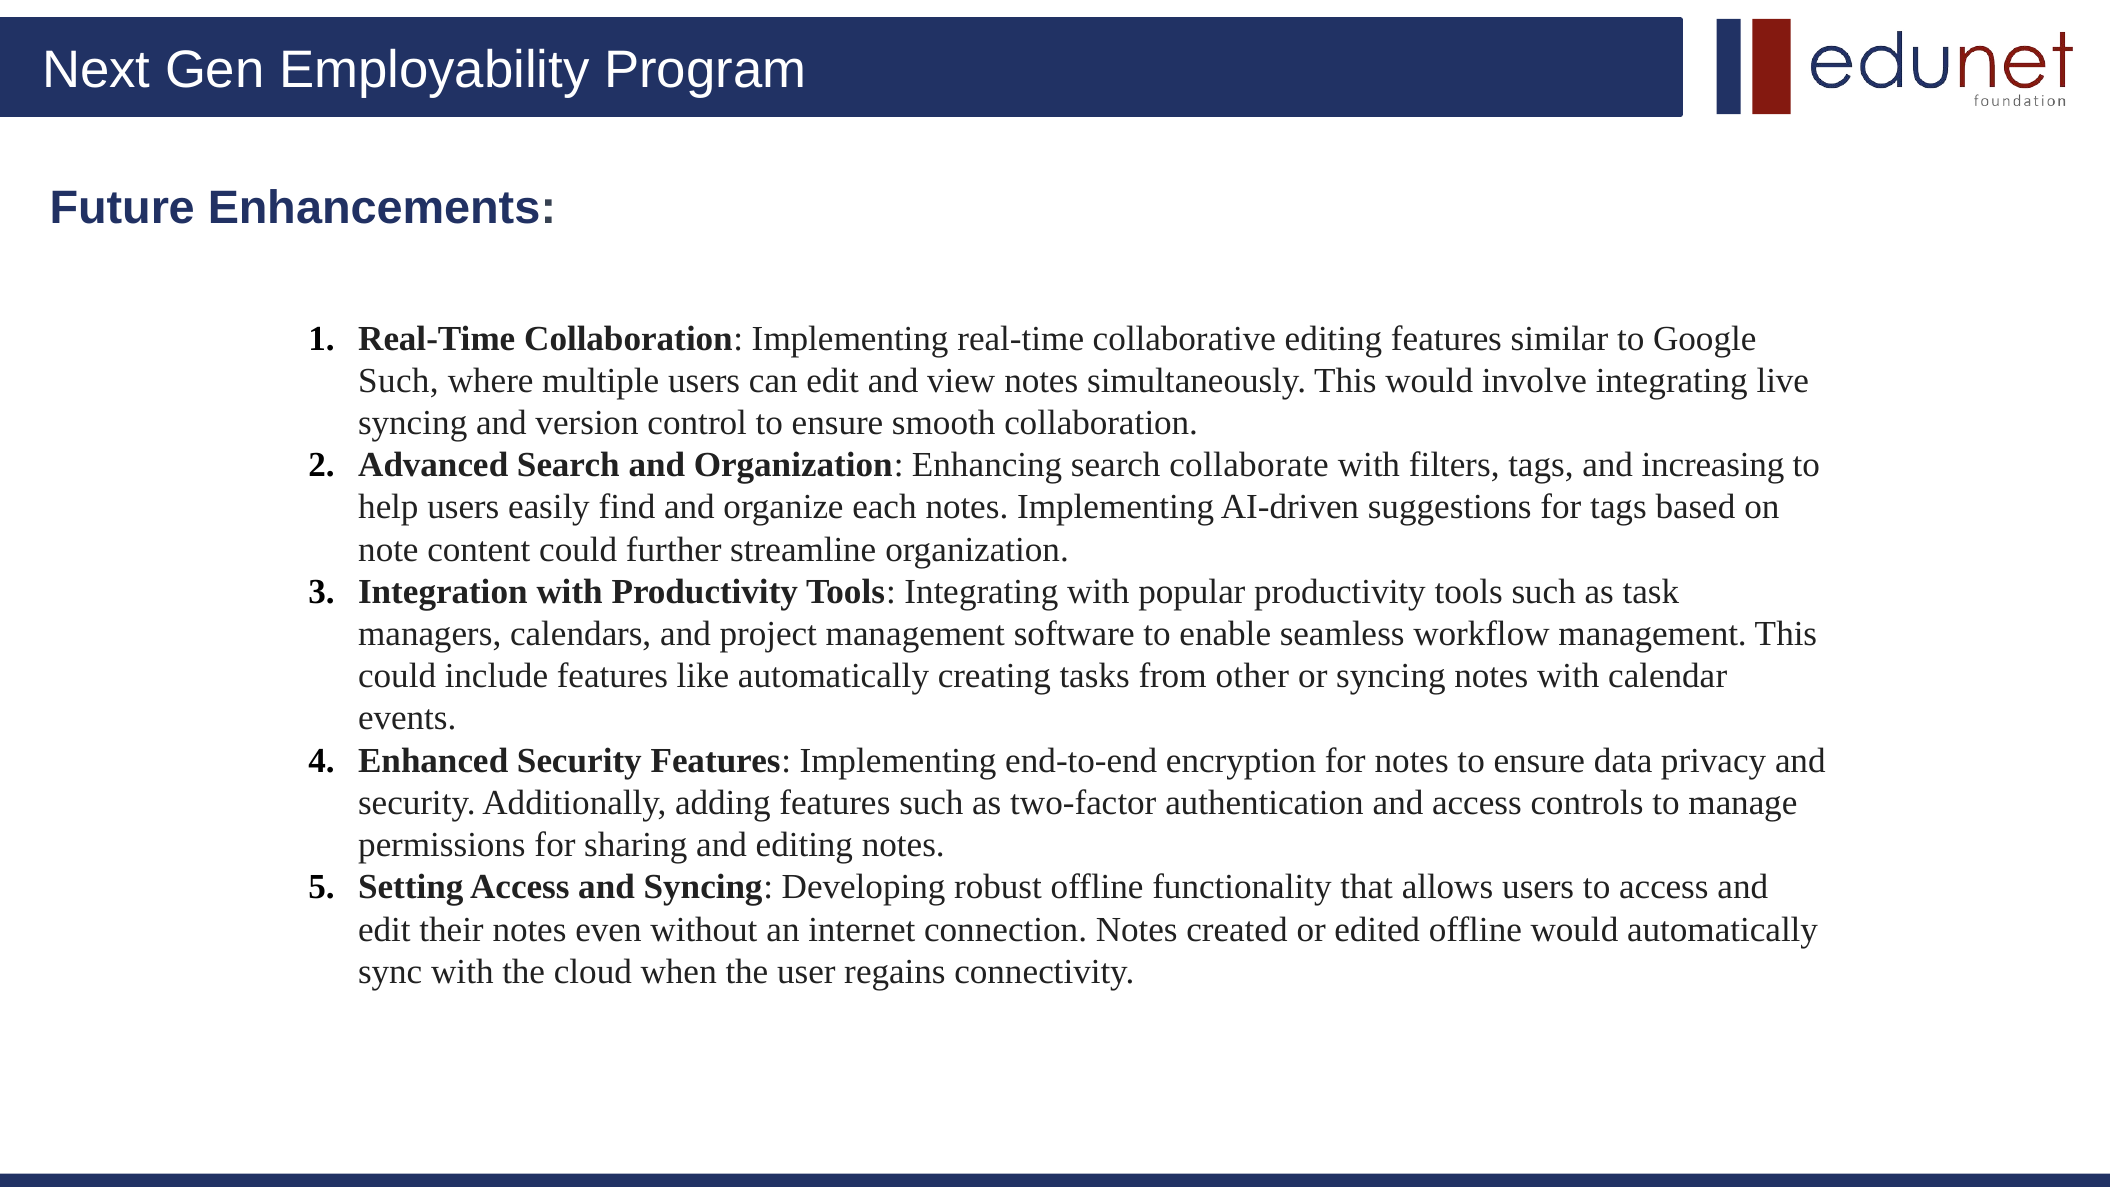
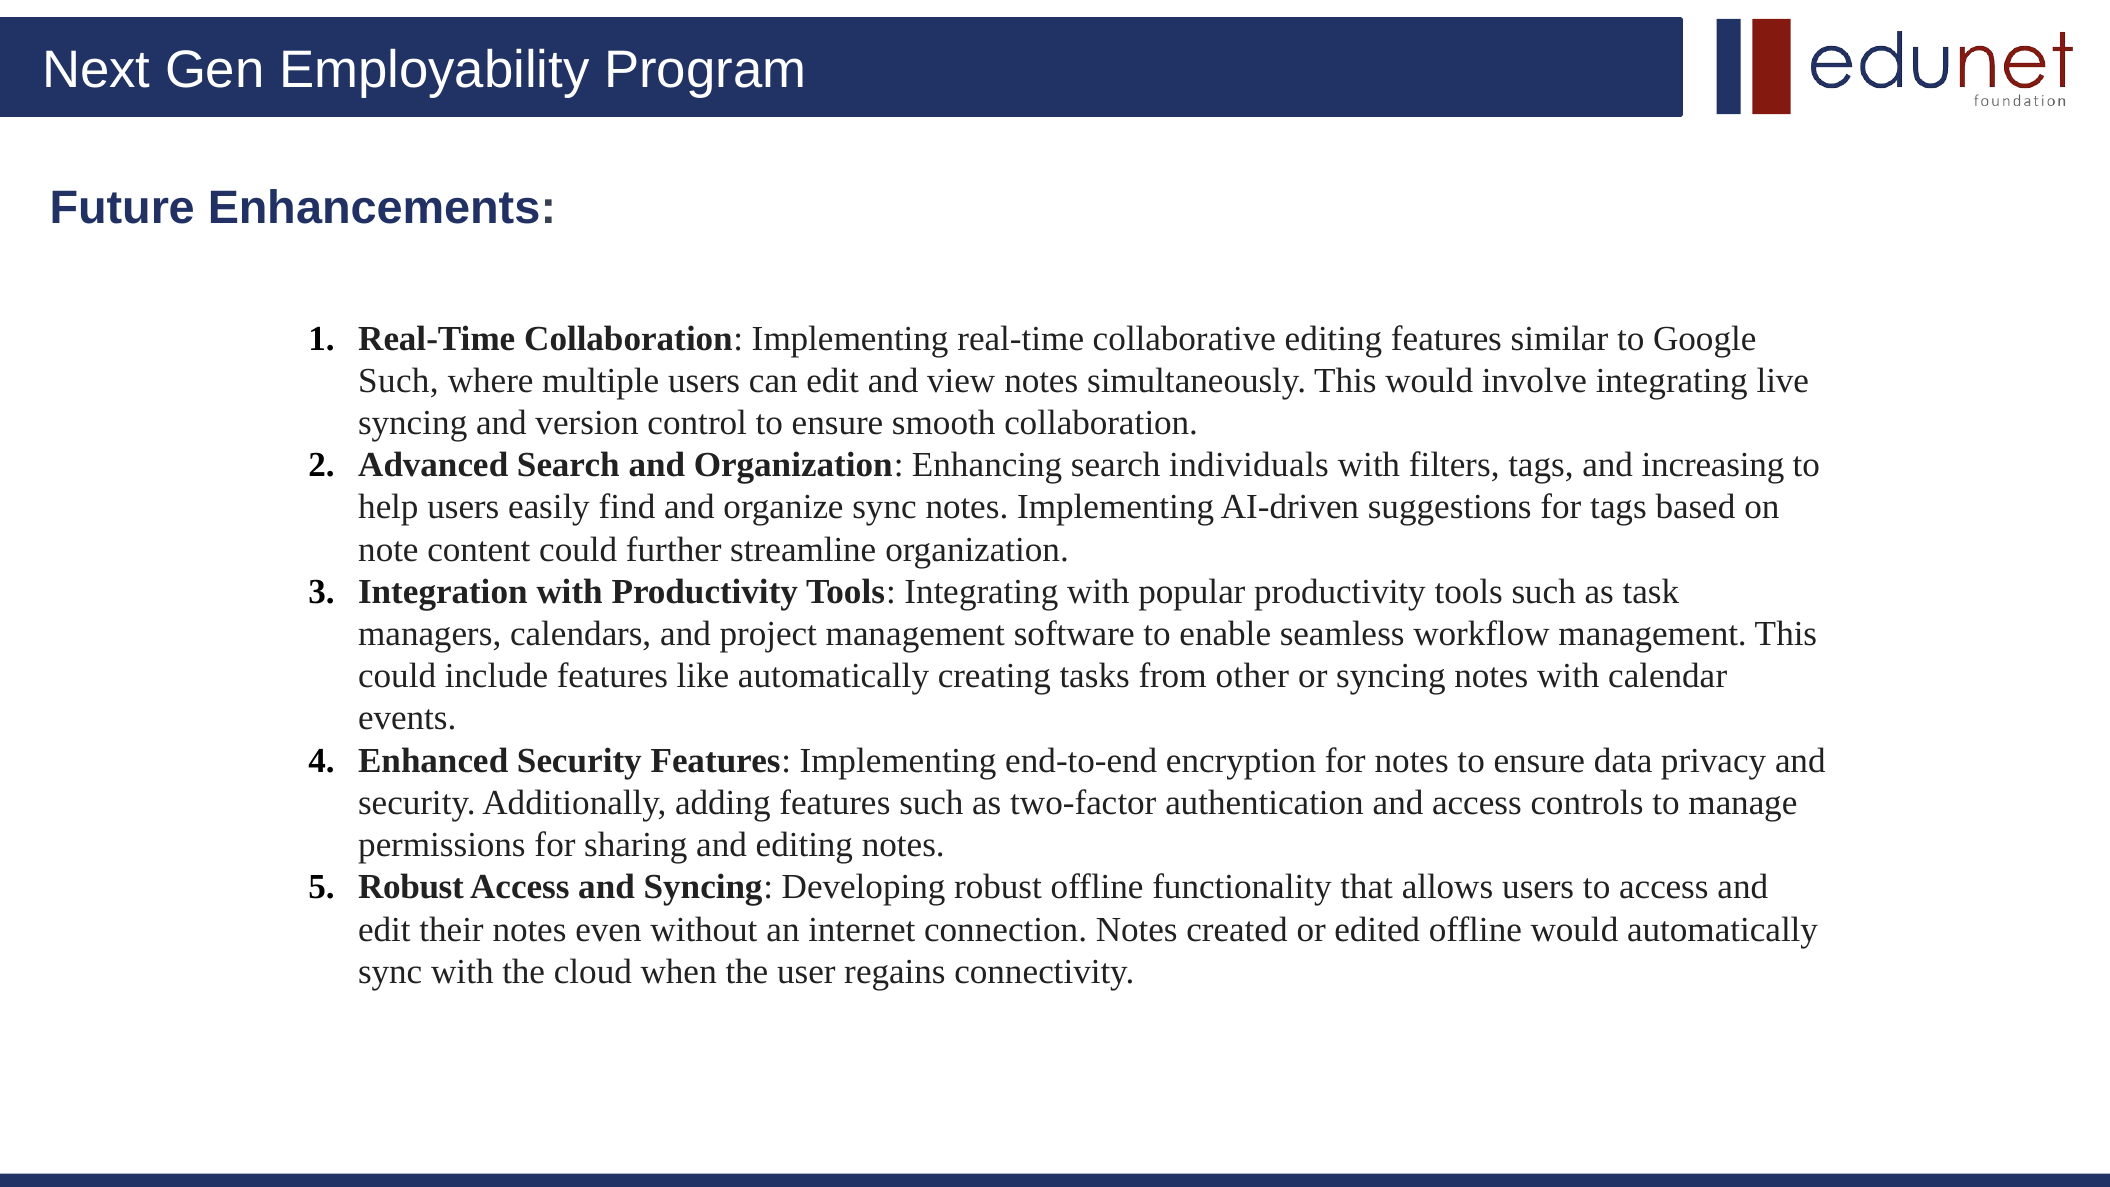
collaborate: collaborate -> individuals
organize each: each -> sync
Setting at (411, 887): Setting -> Robust
